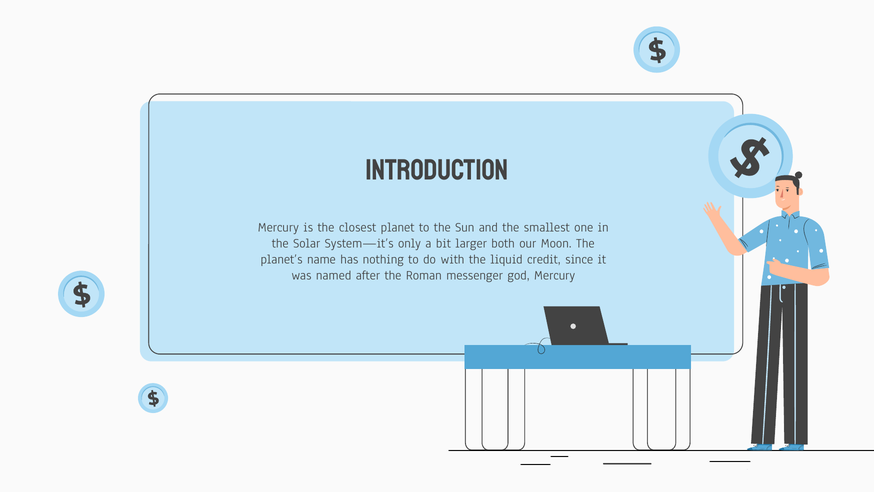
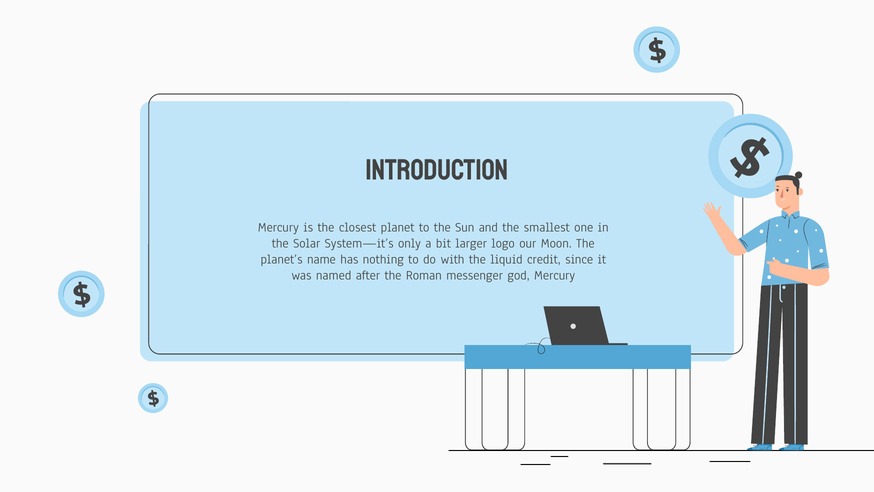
both: both -> logo
